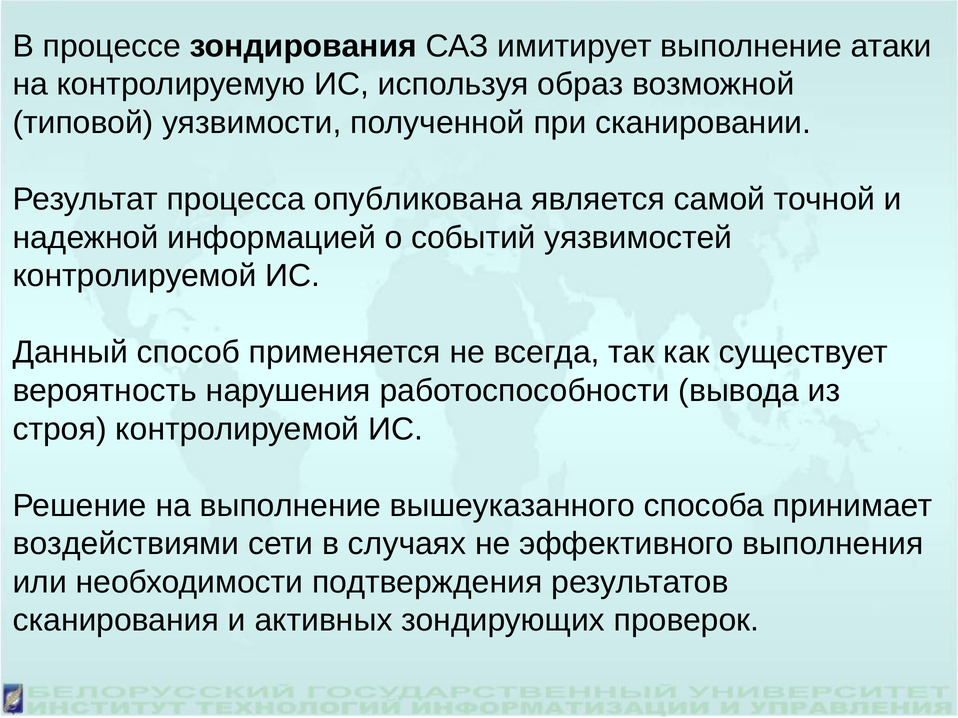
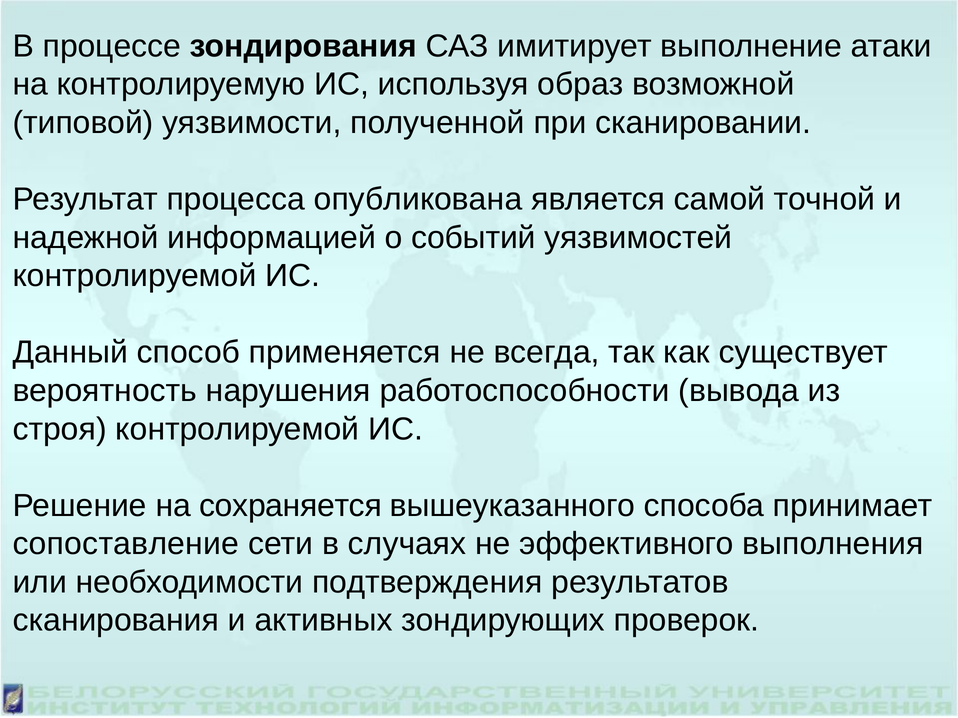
на выполнение: выполнение -> сохраняется
воздействиями: воздействиями -> сопоставление
